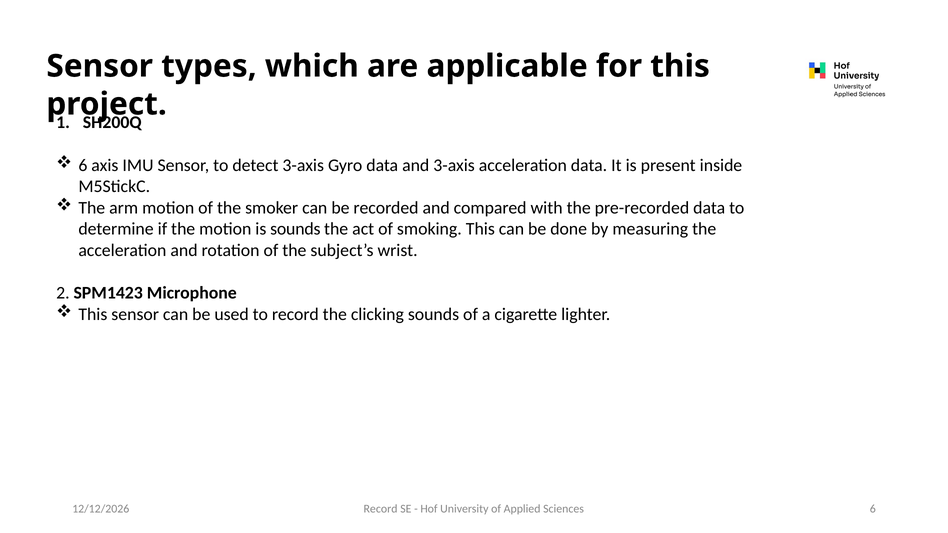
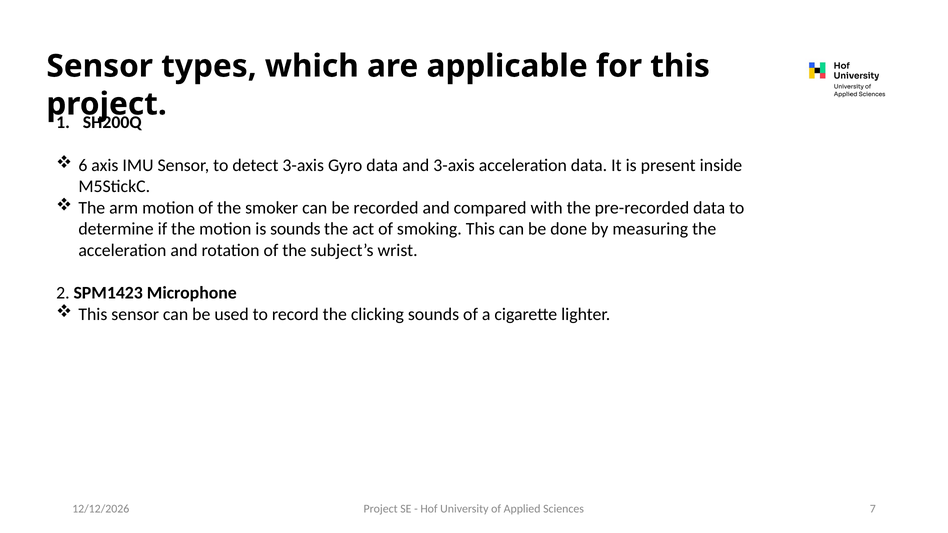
Record at (381, 509): Record -> Project
Sciences 6: 6 -> 7
